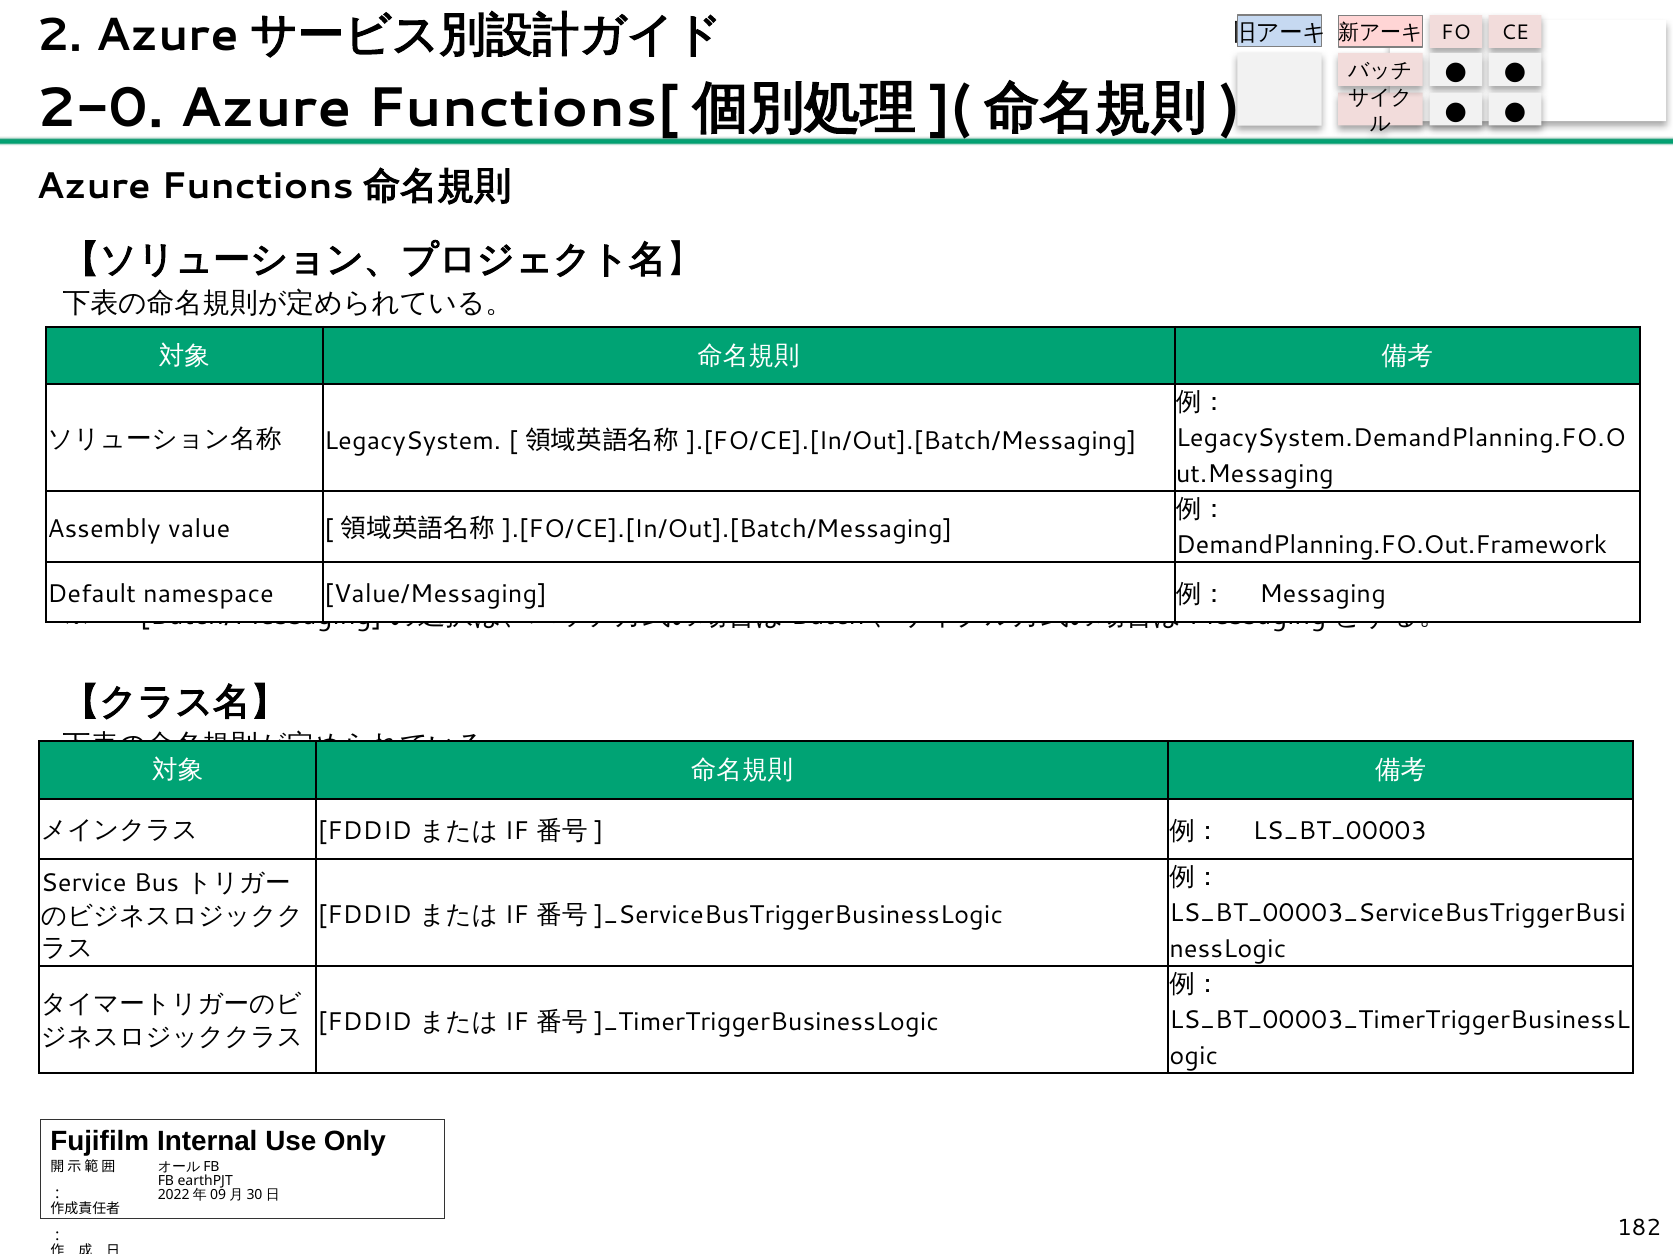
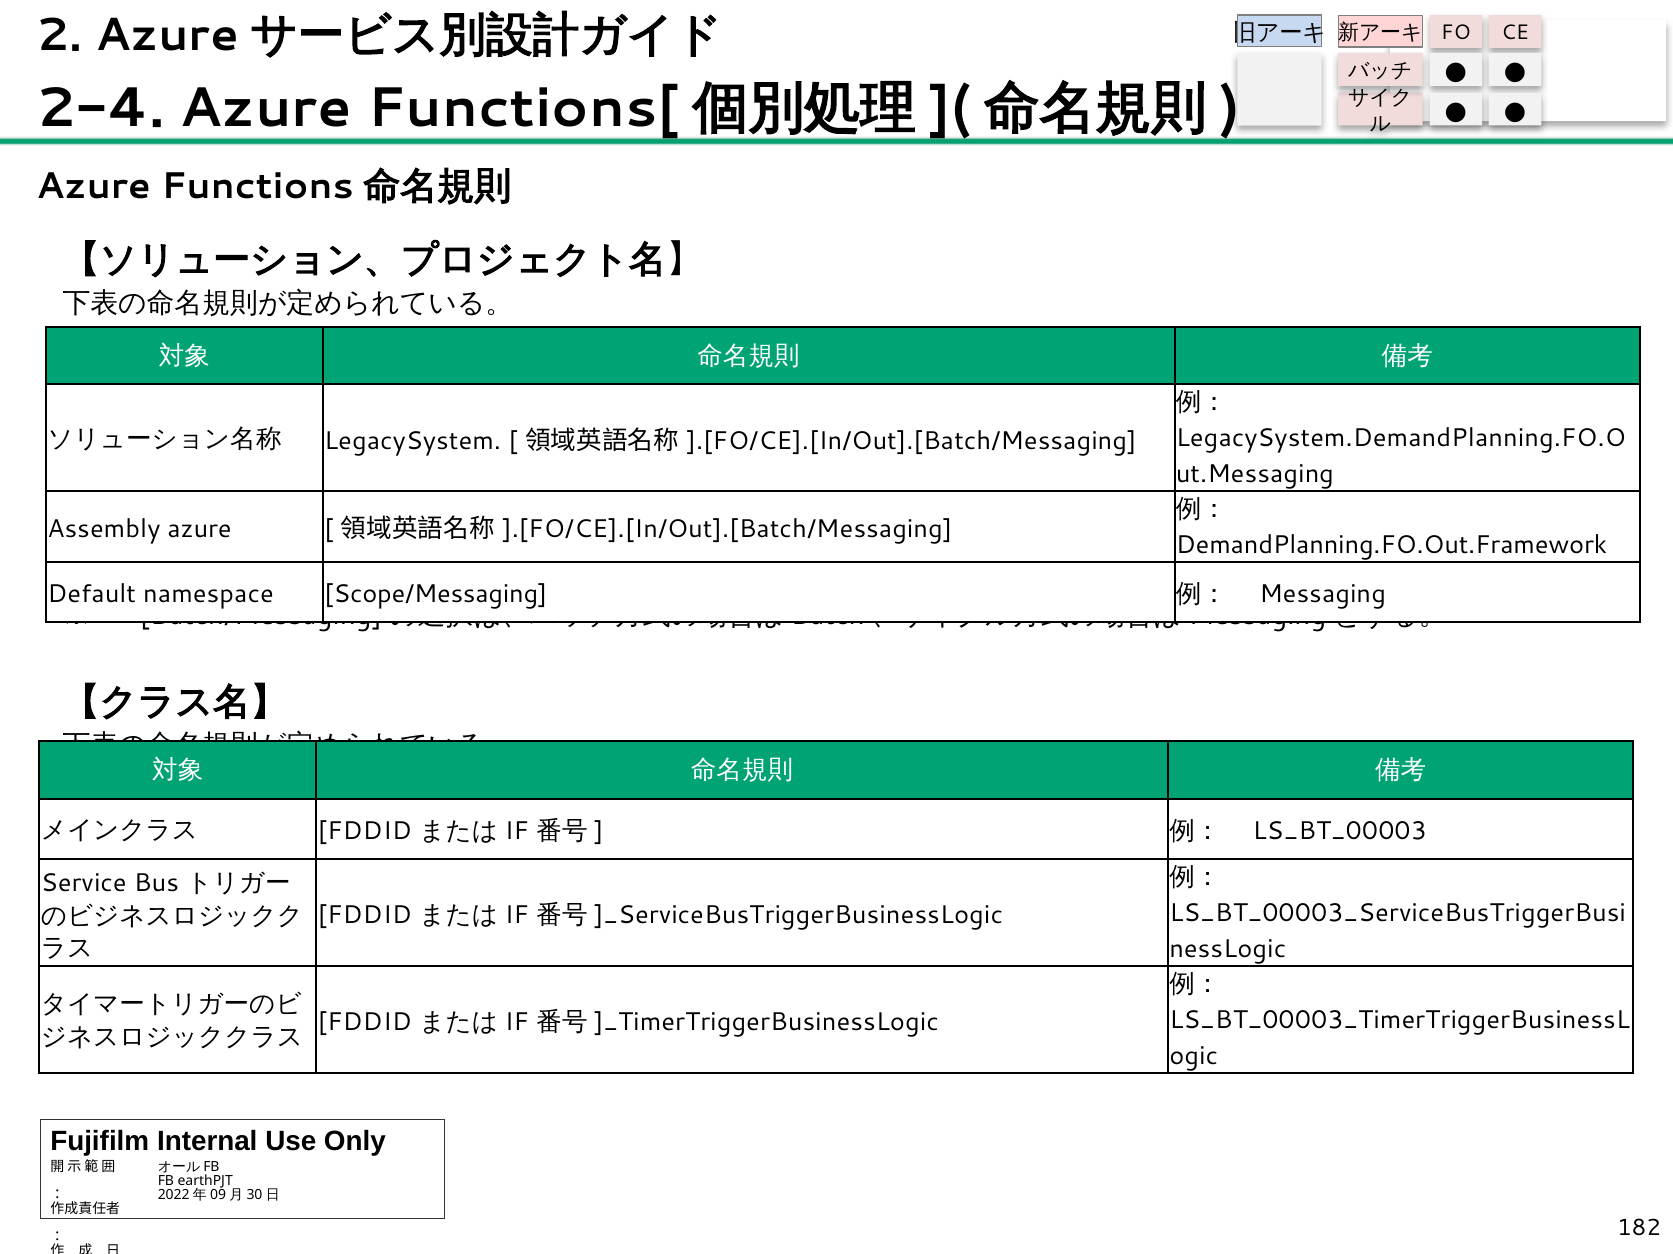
2-0: 2-0 -> 2-4
Assembly value: value -> azure
Value/Messaging: Value/Messaging -> Scope/Messaging
